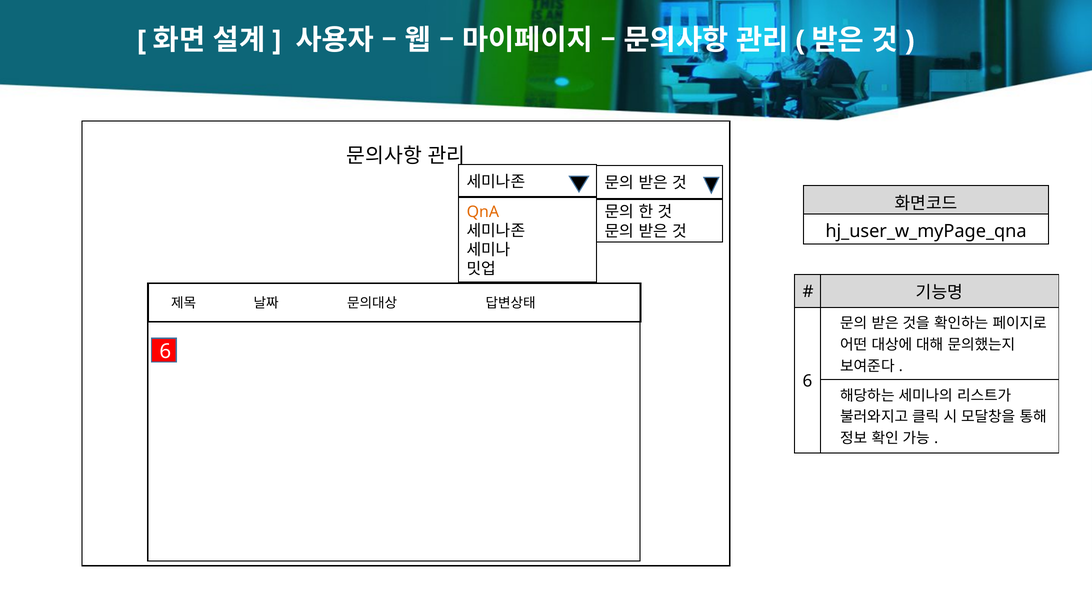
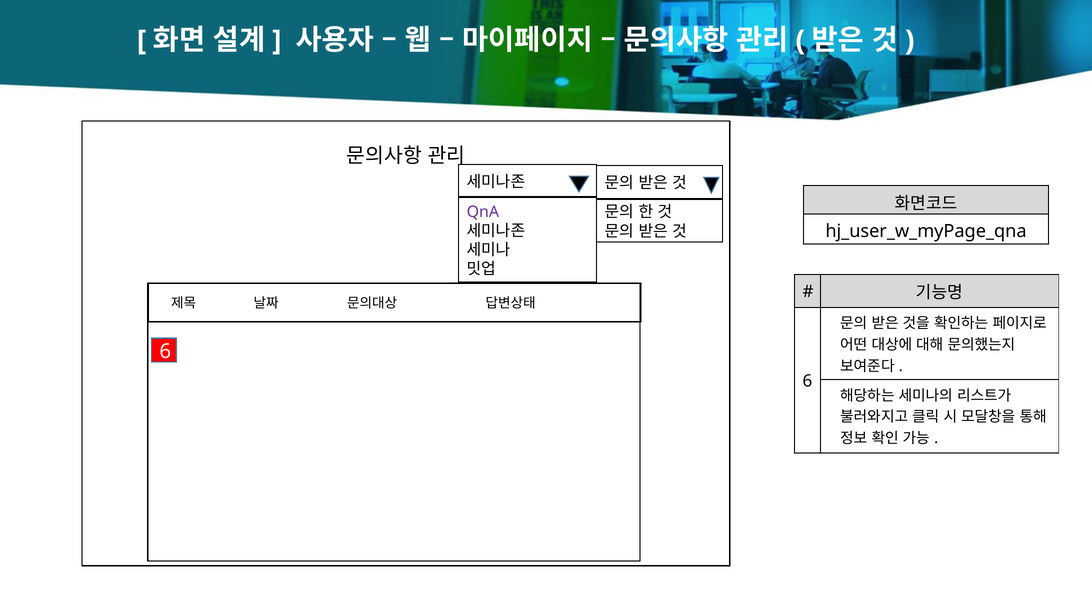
QnA colour: orange -> purple
